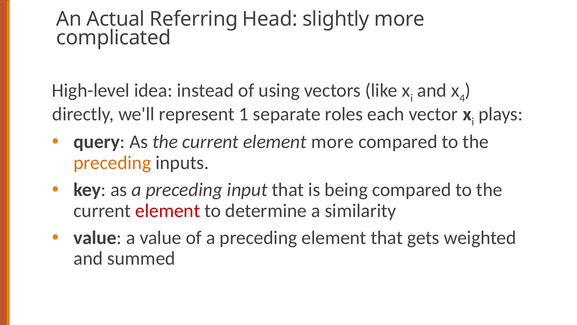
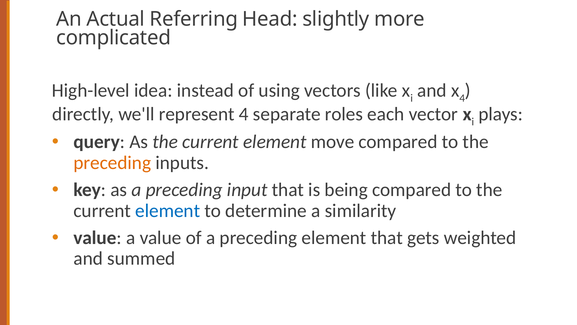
represent 1: 1 -> 4
element more: more -> move
element at (168, 210) colour: red -> blue
